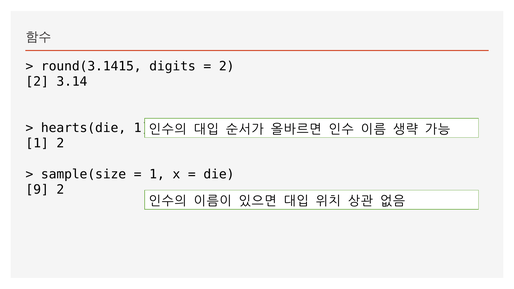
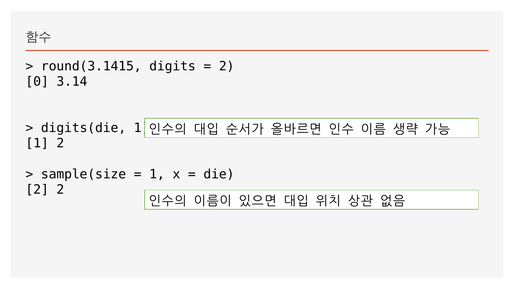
2 at (37, 82): 2 -> 0
hearts(die: hearts(die -> digits(die
9 at (37, 190): 9 -> 2
